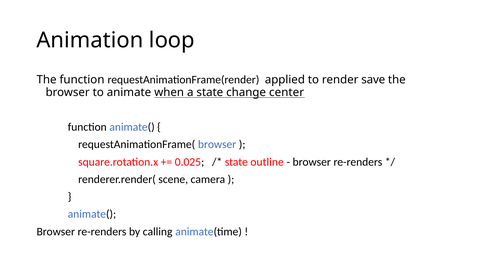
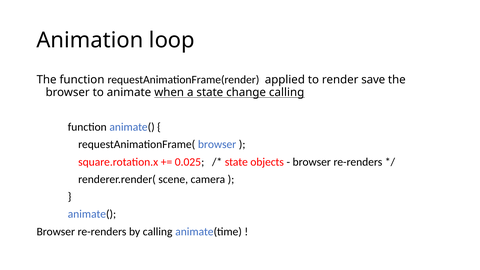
change center: center -> calling
outline: outline -> objects
